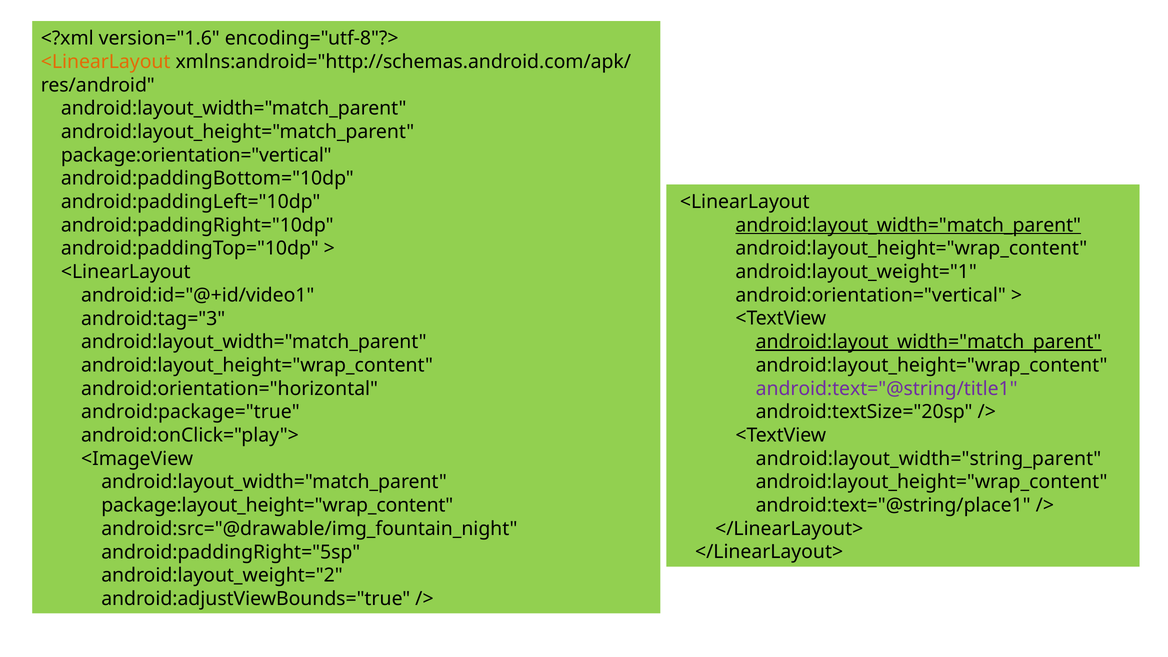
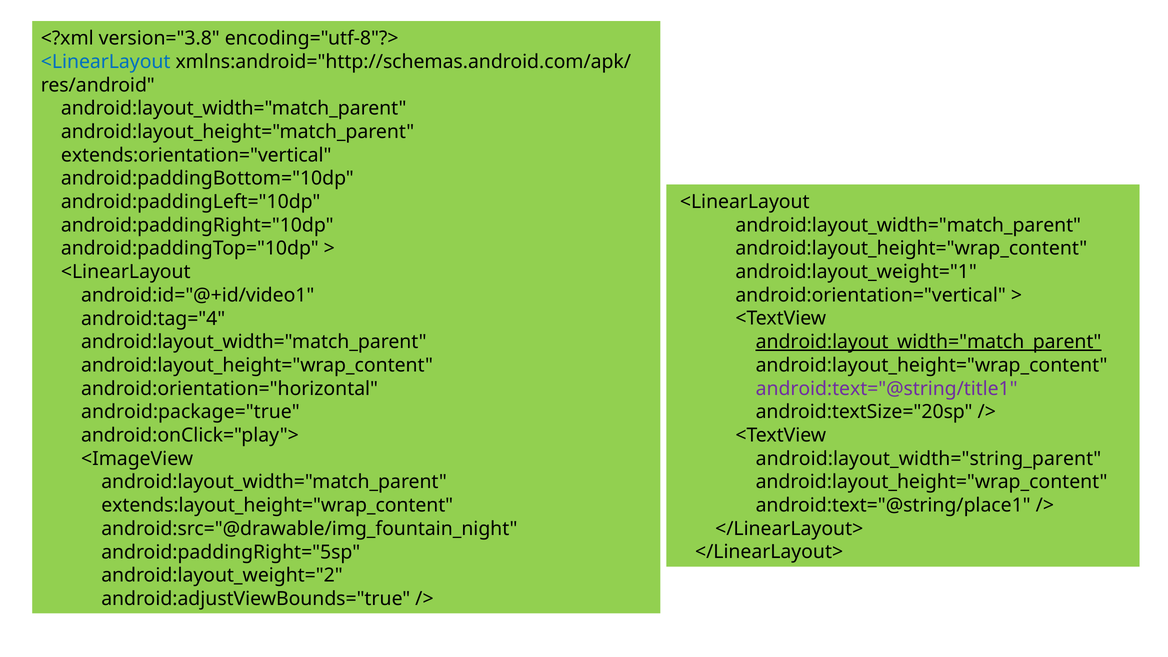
version="1.6: version="1.6 -> version="3.8
<LinearLayout at (106, 62) colour: orange -> blue
package:orientation="vertical: package:orientation="vertical -> extends:orientation="vertical
android:layout_width="match_parent at (908, 225) underline: present -> none
android:tag="3: android:tag="3 -> android:tag="4
package:layout_height="wrap_content: package:layout_height="wrap_content -> extends:layout_height="wrap_content
